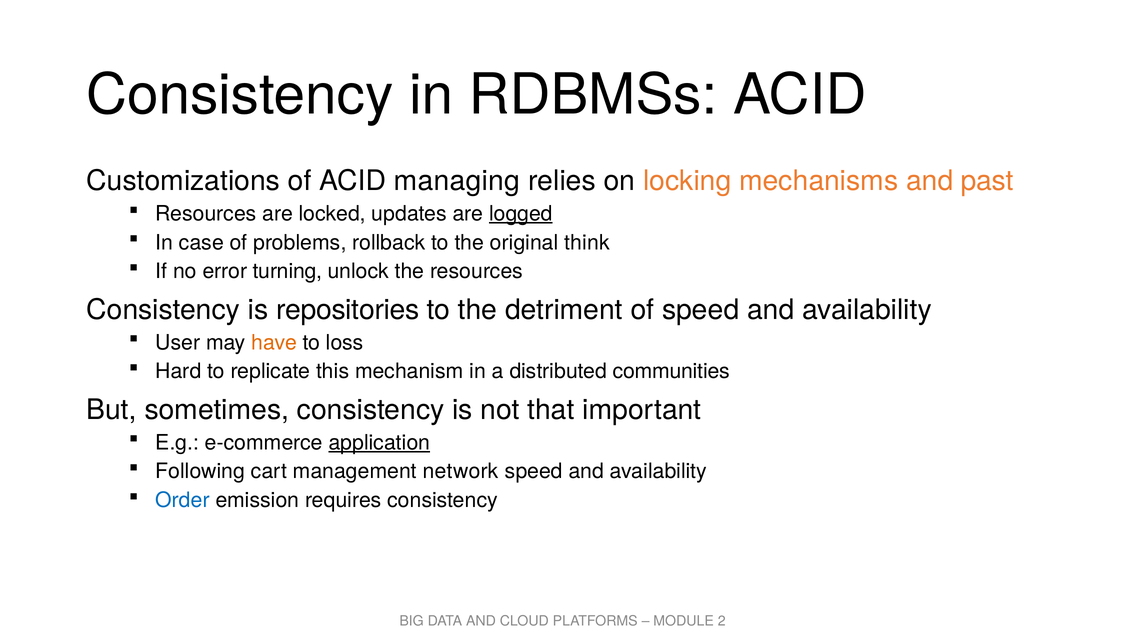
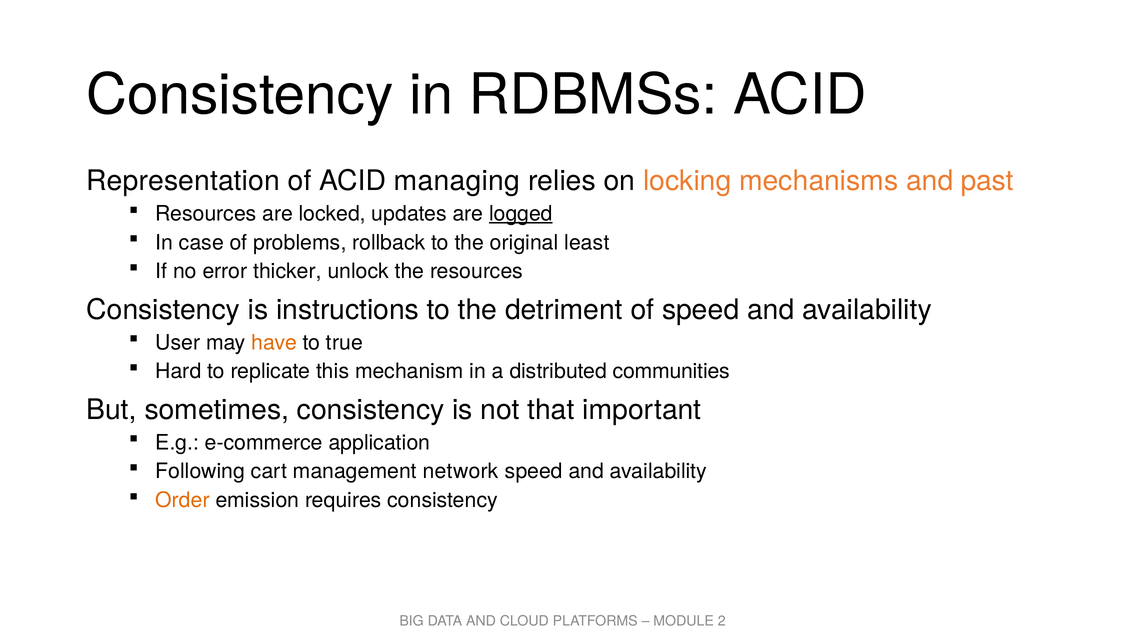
Customizations: Customizations -> Representation
think: think -> least
turning: turning -> thicker
repositories: repositories -> instructions
loss: loss -> true
application underline: present -> none
Order colour: blue -> orange
